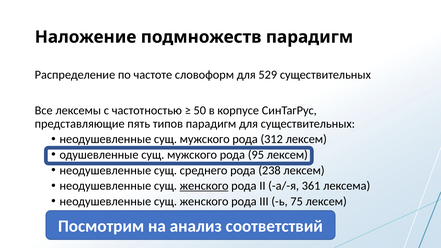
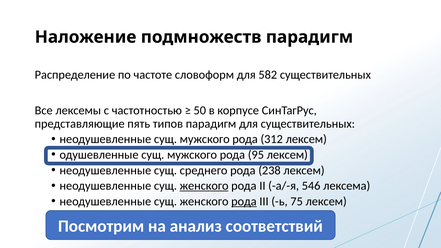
529: 529 -> 582
361: 361 -> 546
рода at (244, 201) underline: none -> present
